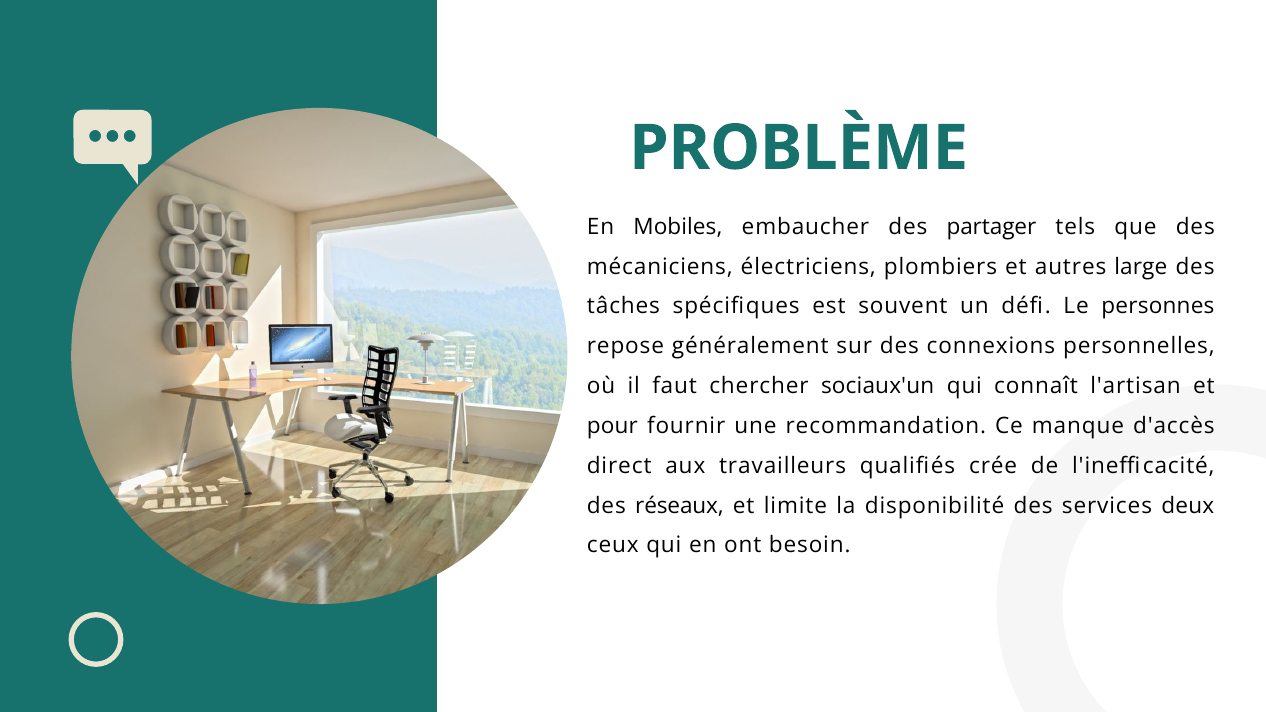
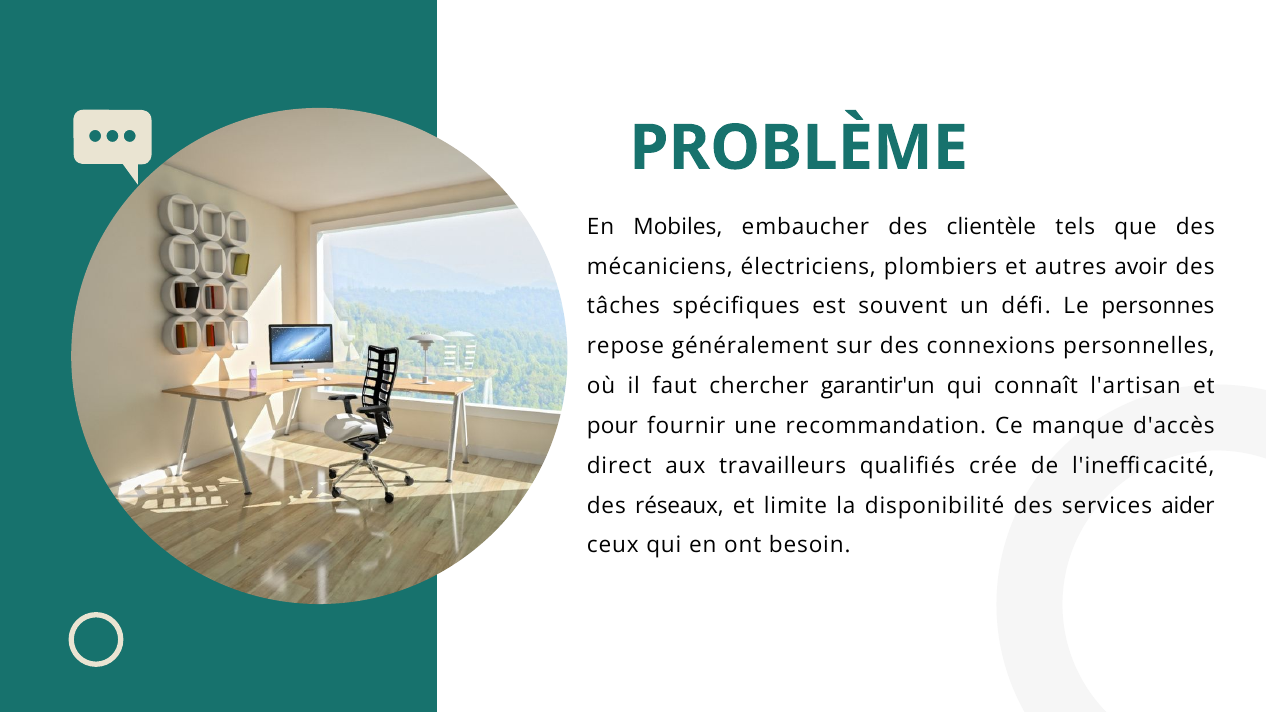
partager: partager -> clientèle
large: large -> avoir
sociaux'un: sociaux'un -> garantir'un
deux: deux -> aider
